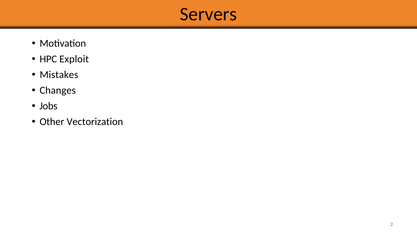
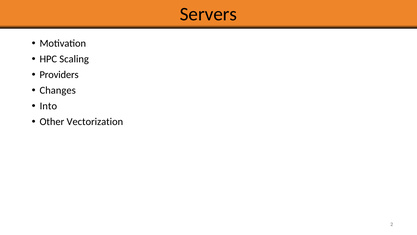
Exploit: Exploit -> Scaling
Mistakes: Mistakes -> Providers
Jobs: Jobs -> Into
